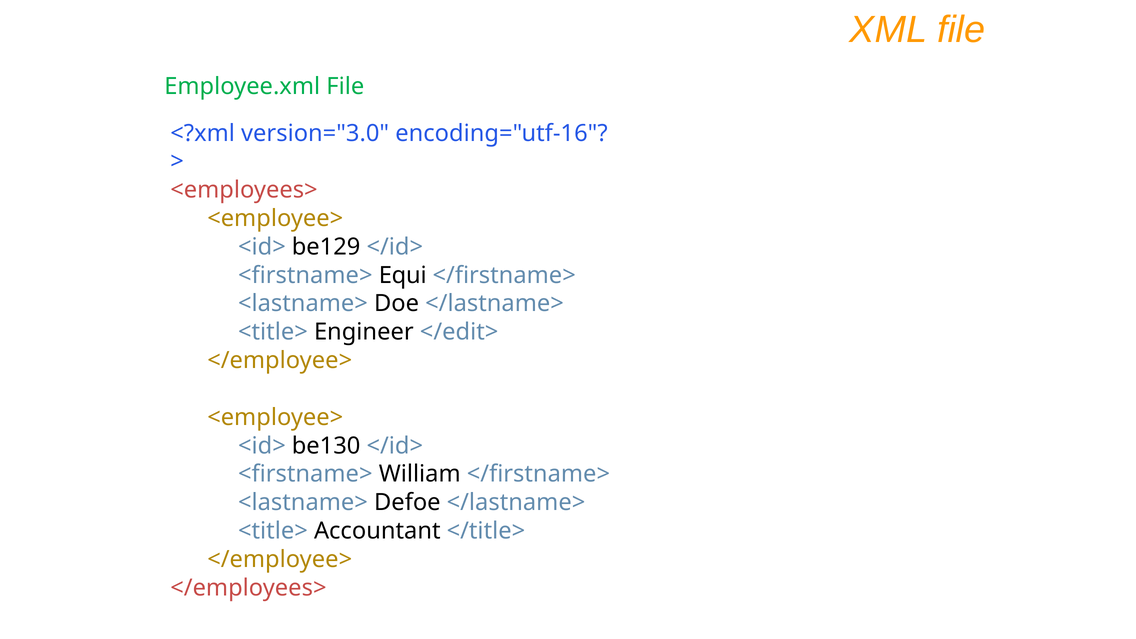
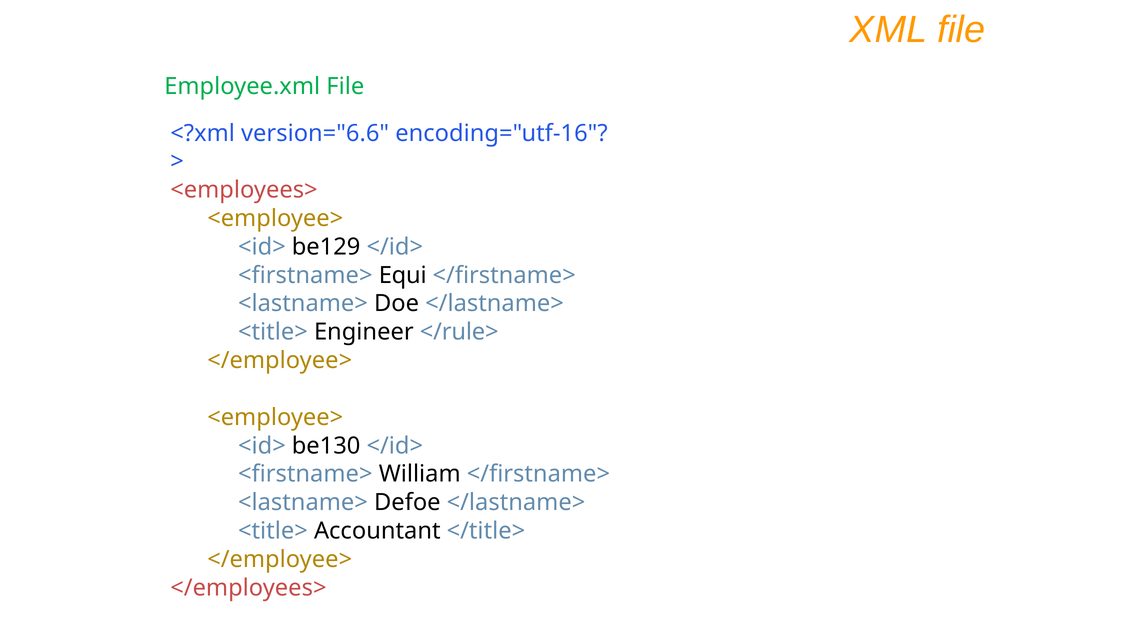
version="3.0: version="3.0 -> version="6.6
</edit>: </edit> -> </rule>
